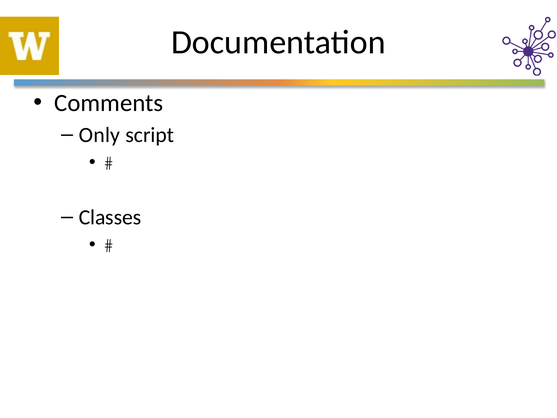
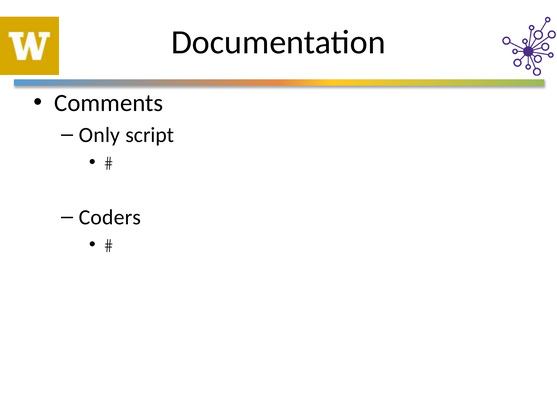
Classes: Classes -> Coders
